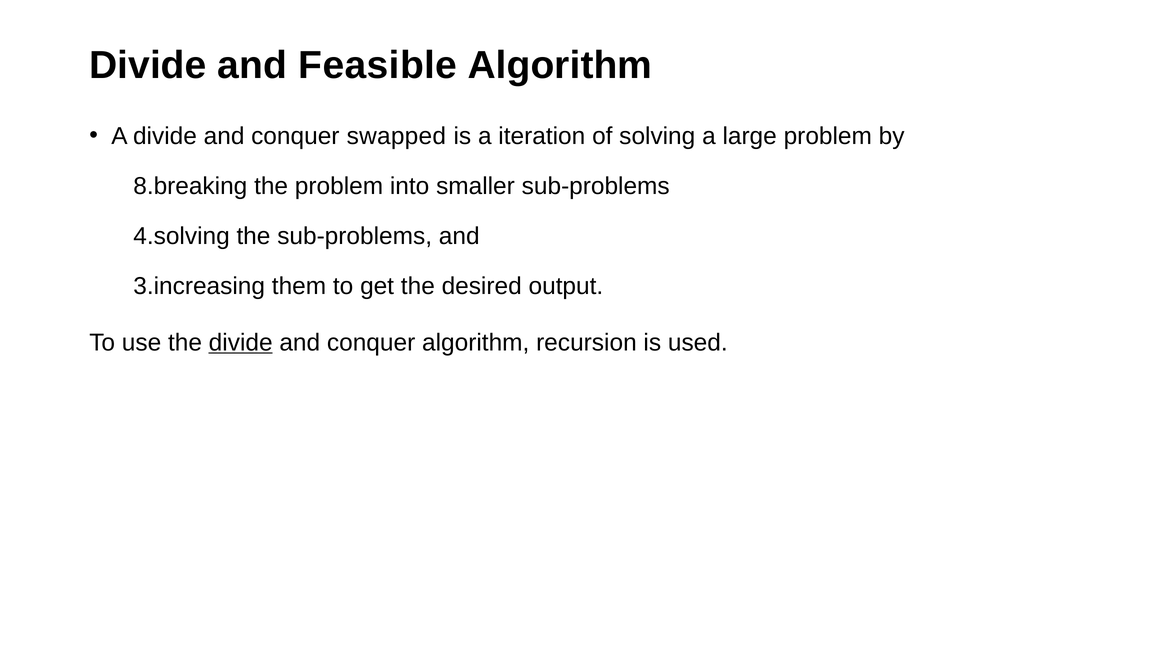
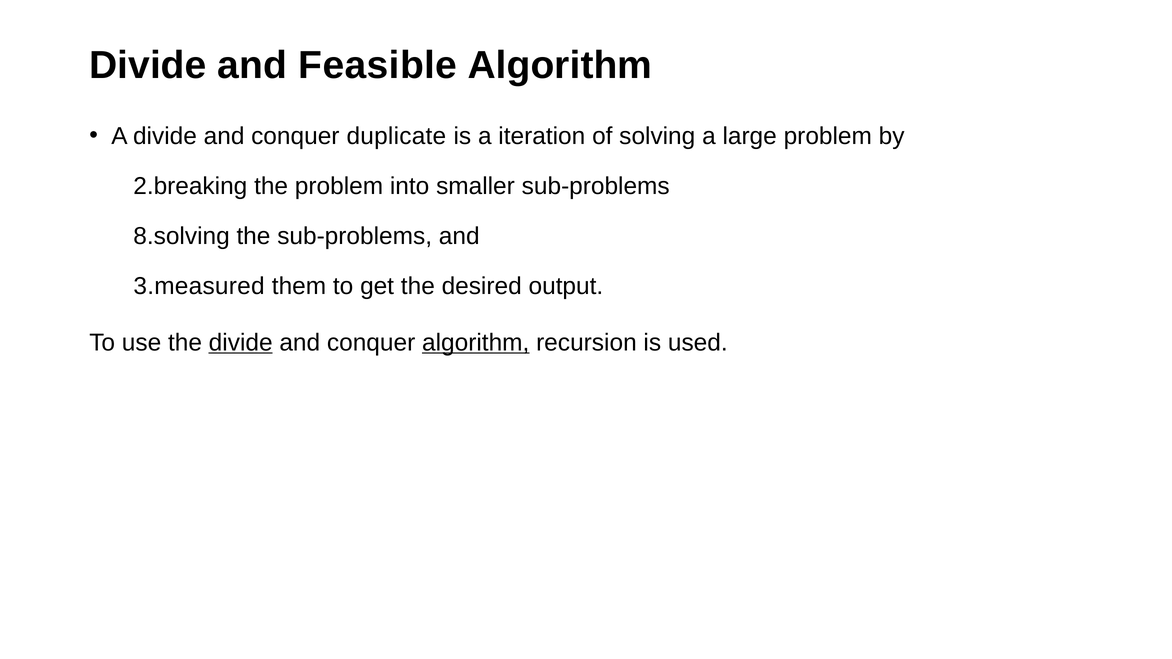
swapped: swapped -> duplicate
8.breaking: 8.breaking -> 2.breaking
4.solving: 4.solving -> 8.solving
3.increasing: 3.increasing -> 3.measured
algorithm at (476, 343) underline: none -> present
